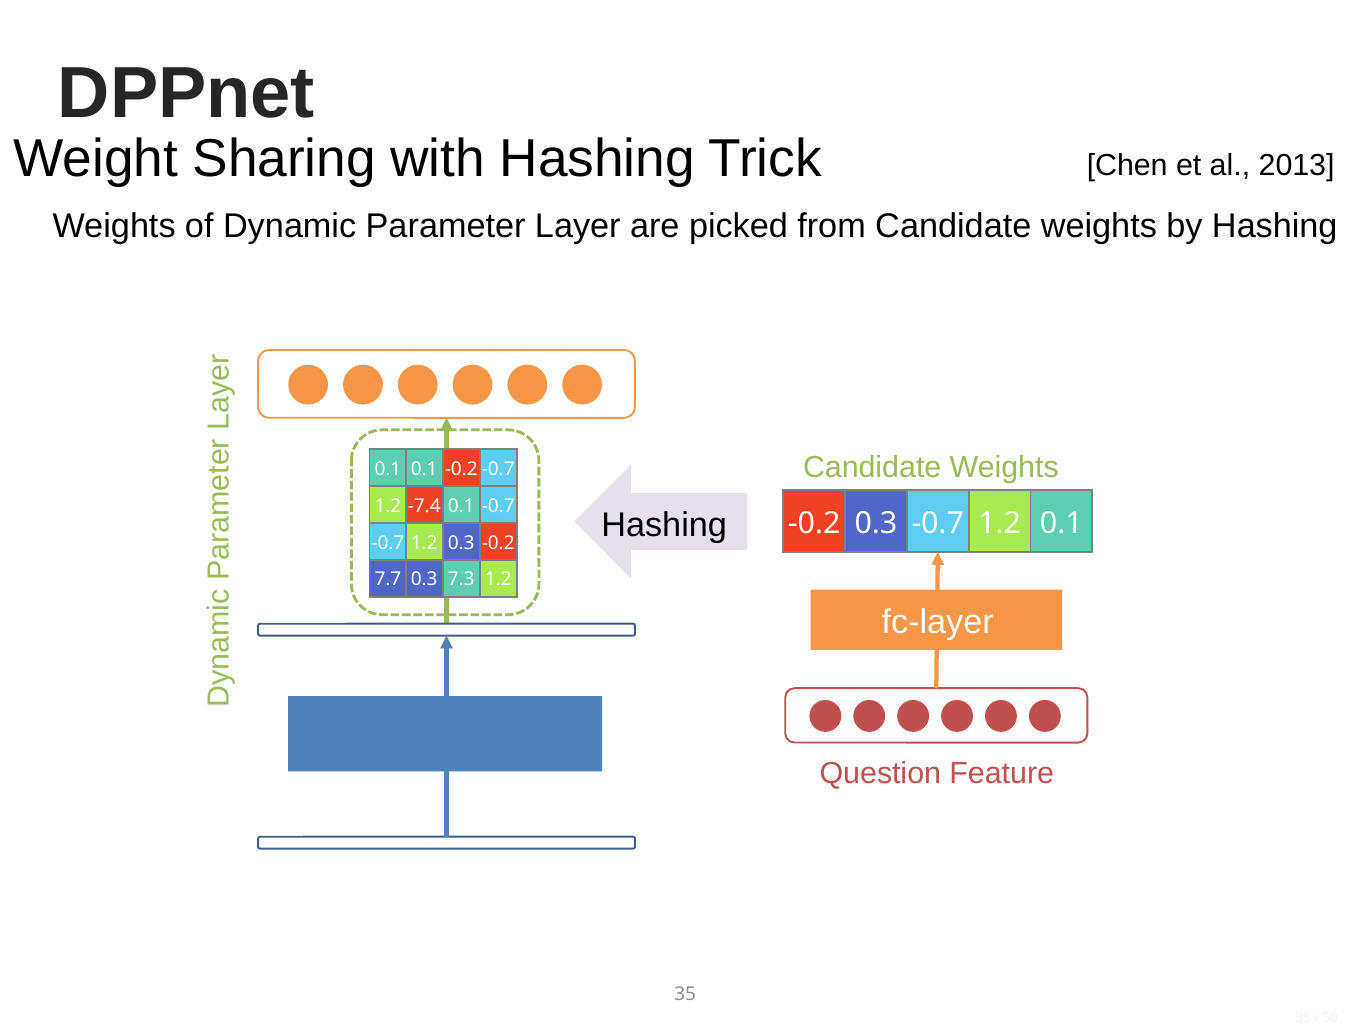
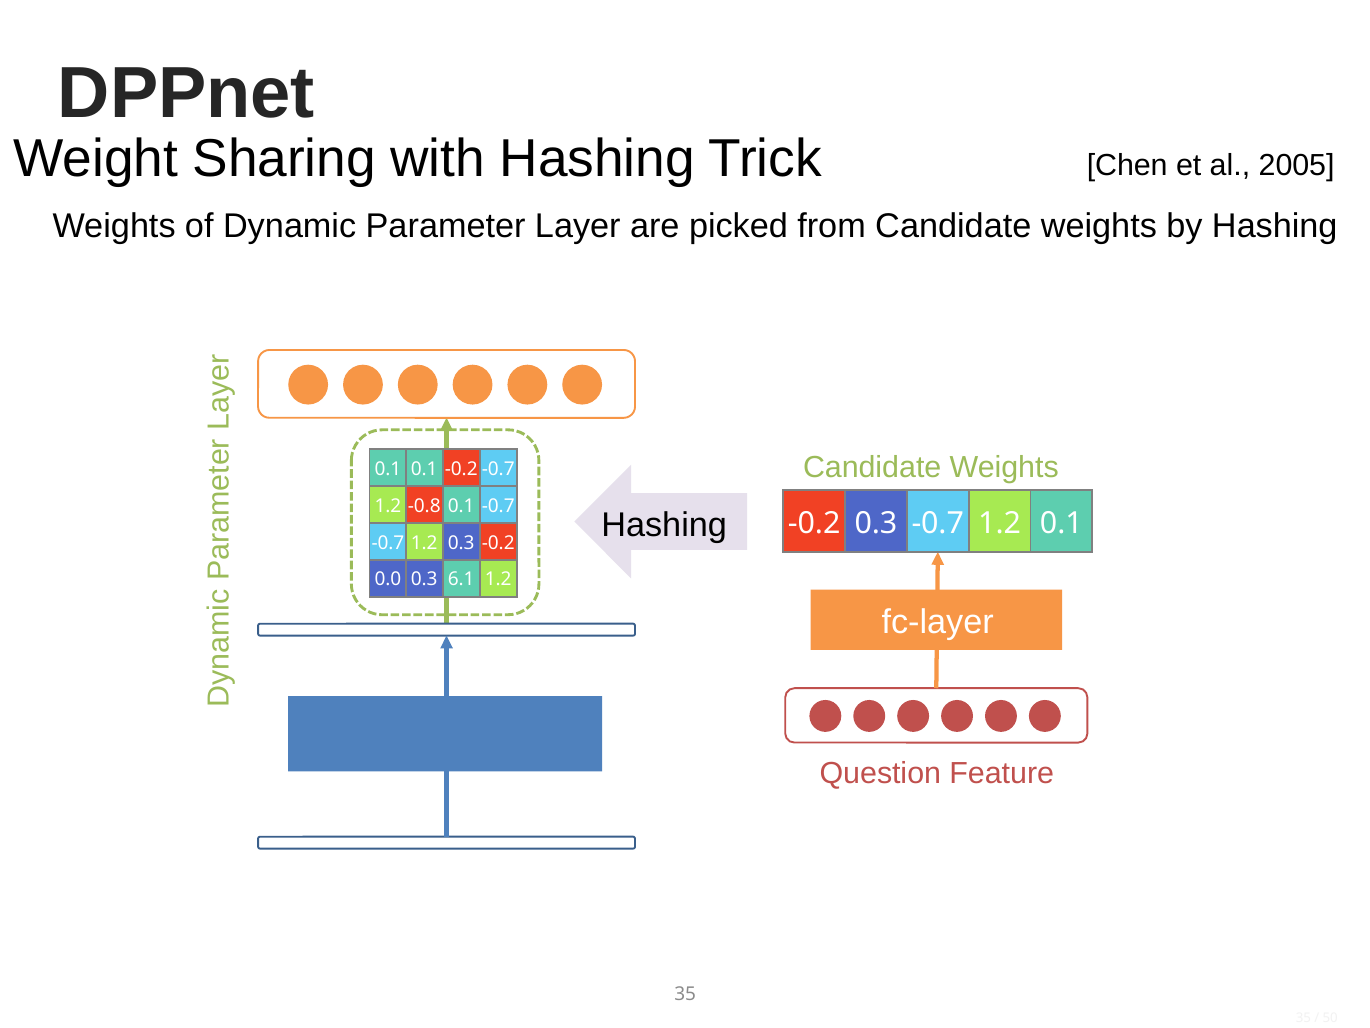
2013: 2013 -> 2005
-7.4: -7.4 -> -0.8
7.7: 7.7 -> 0.0
7.3: 7.3 -> 6.1
